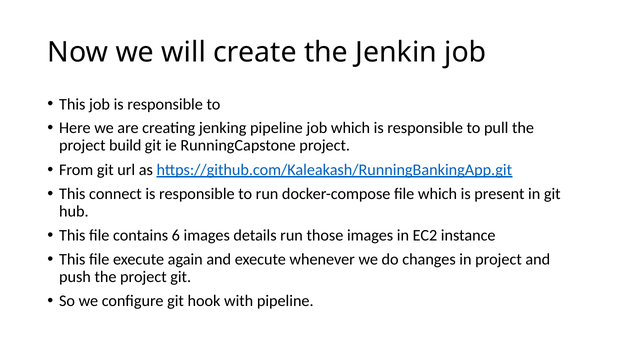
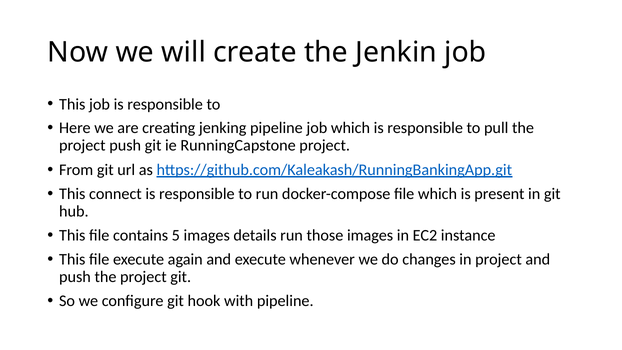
project build: build -> push
6: 6 -> 5
